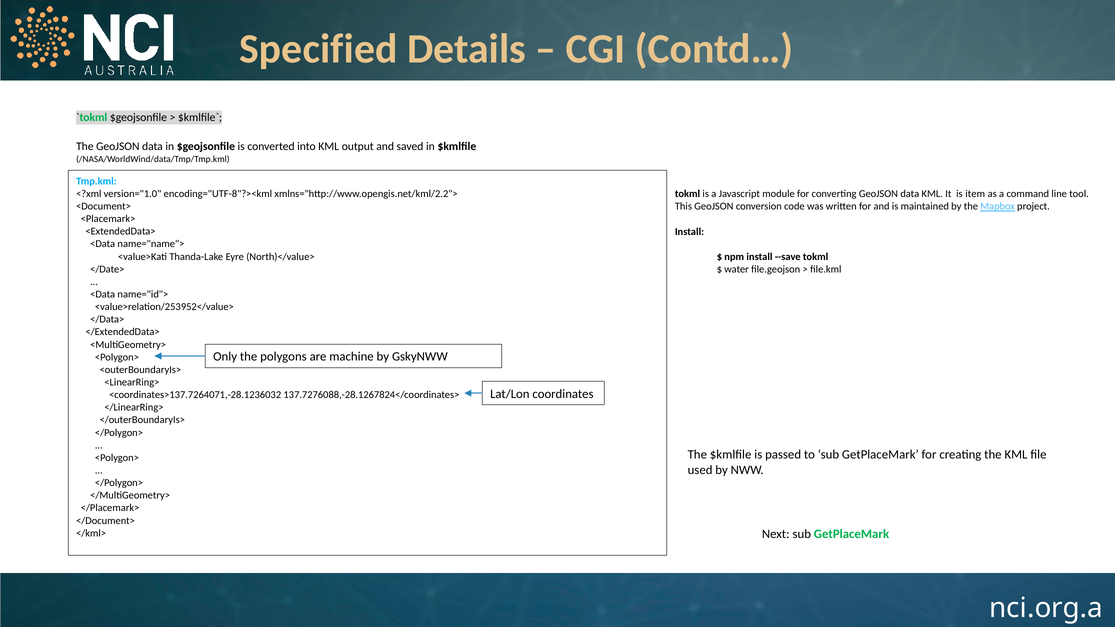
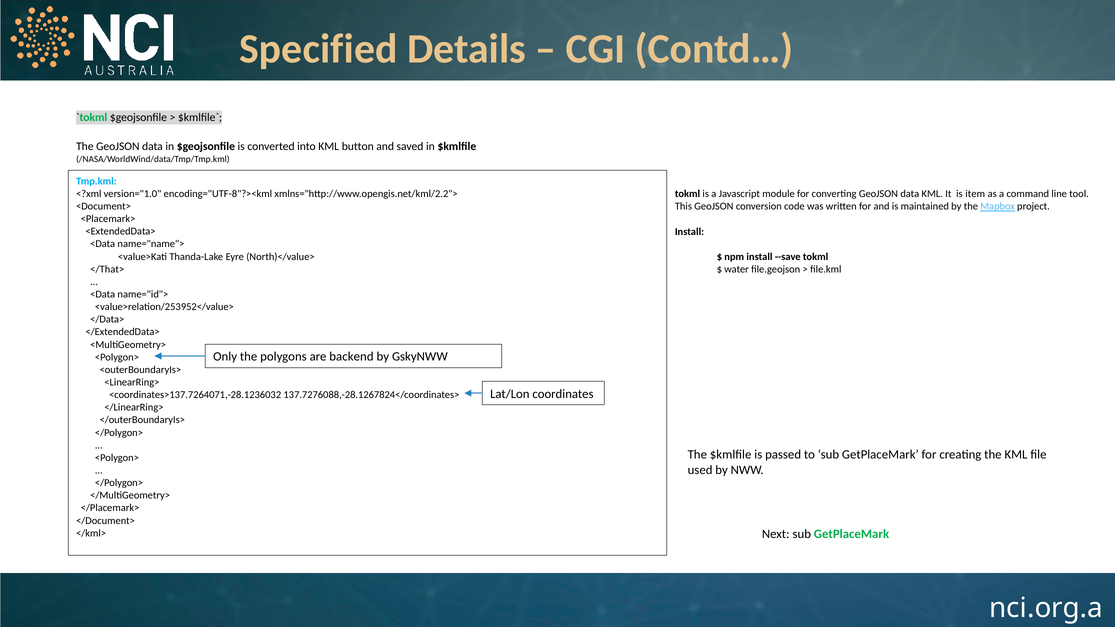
output: output -> button
</Date>: </Date> -> </That>
machine: machine -> backend
